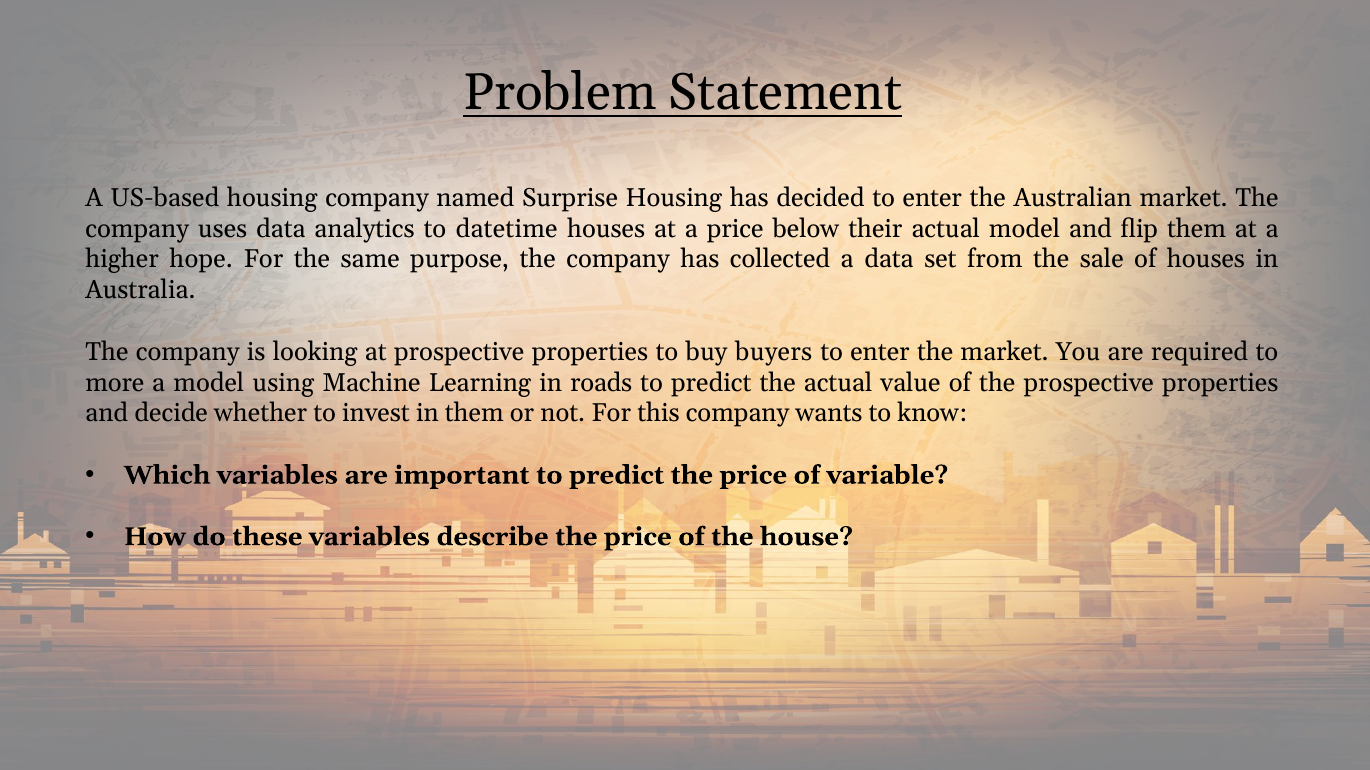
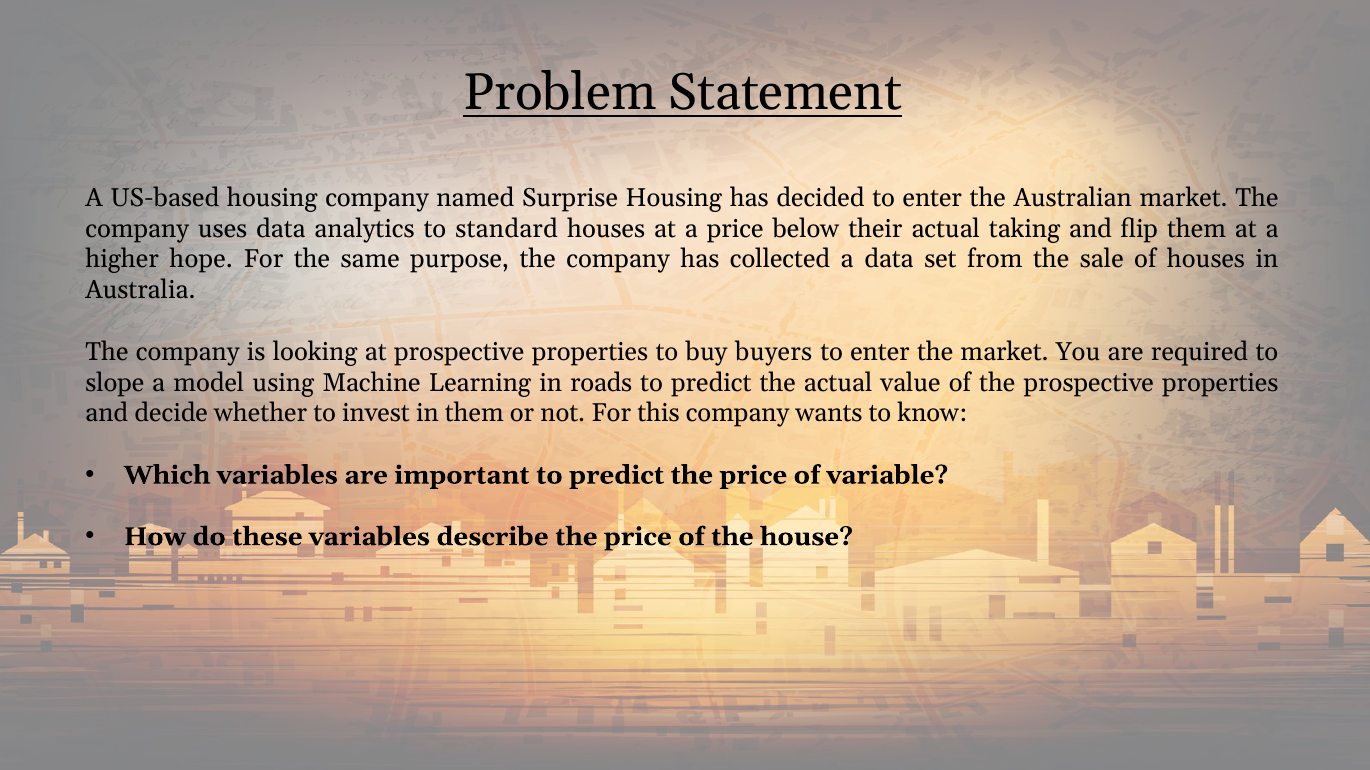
datetime: datetime -> standard
actual model: model -> taking
more: more -> slope
